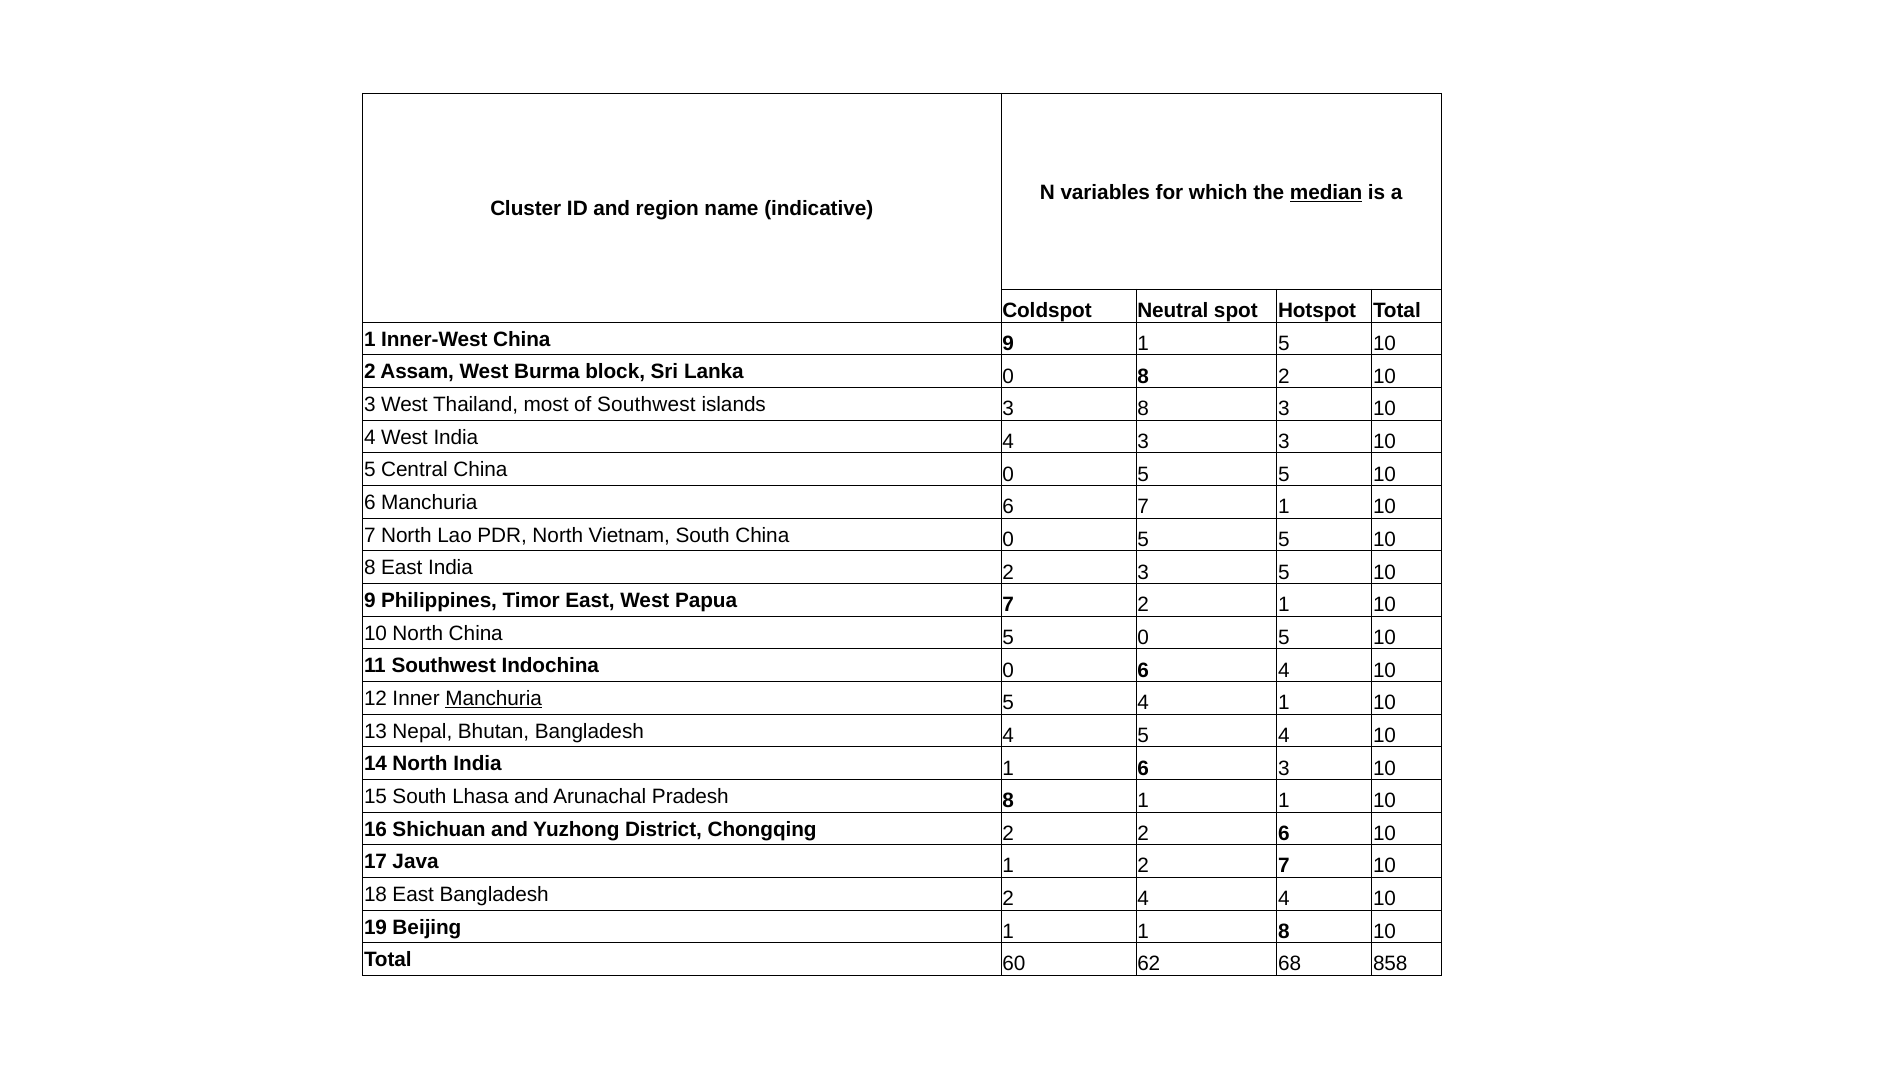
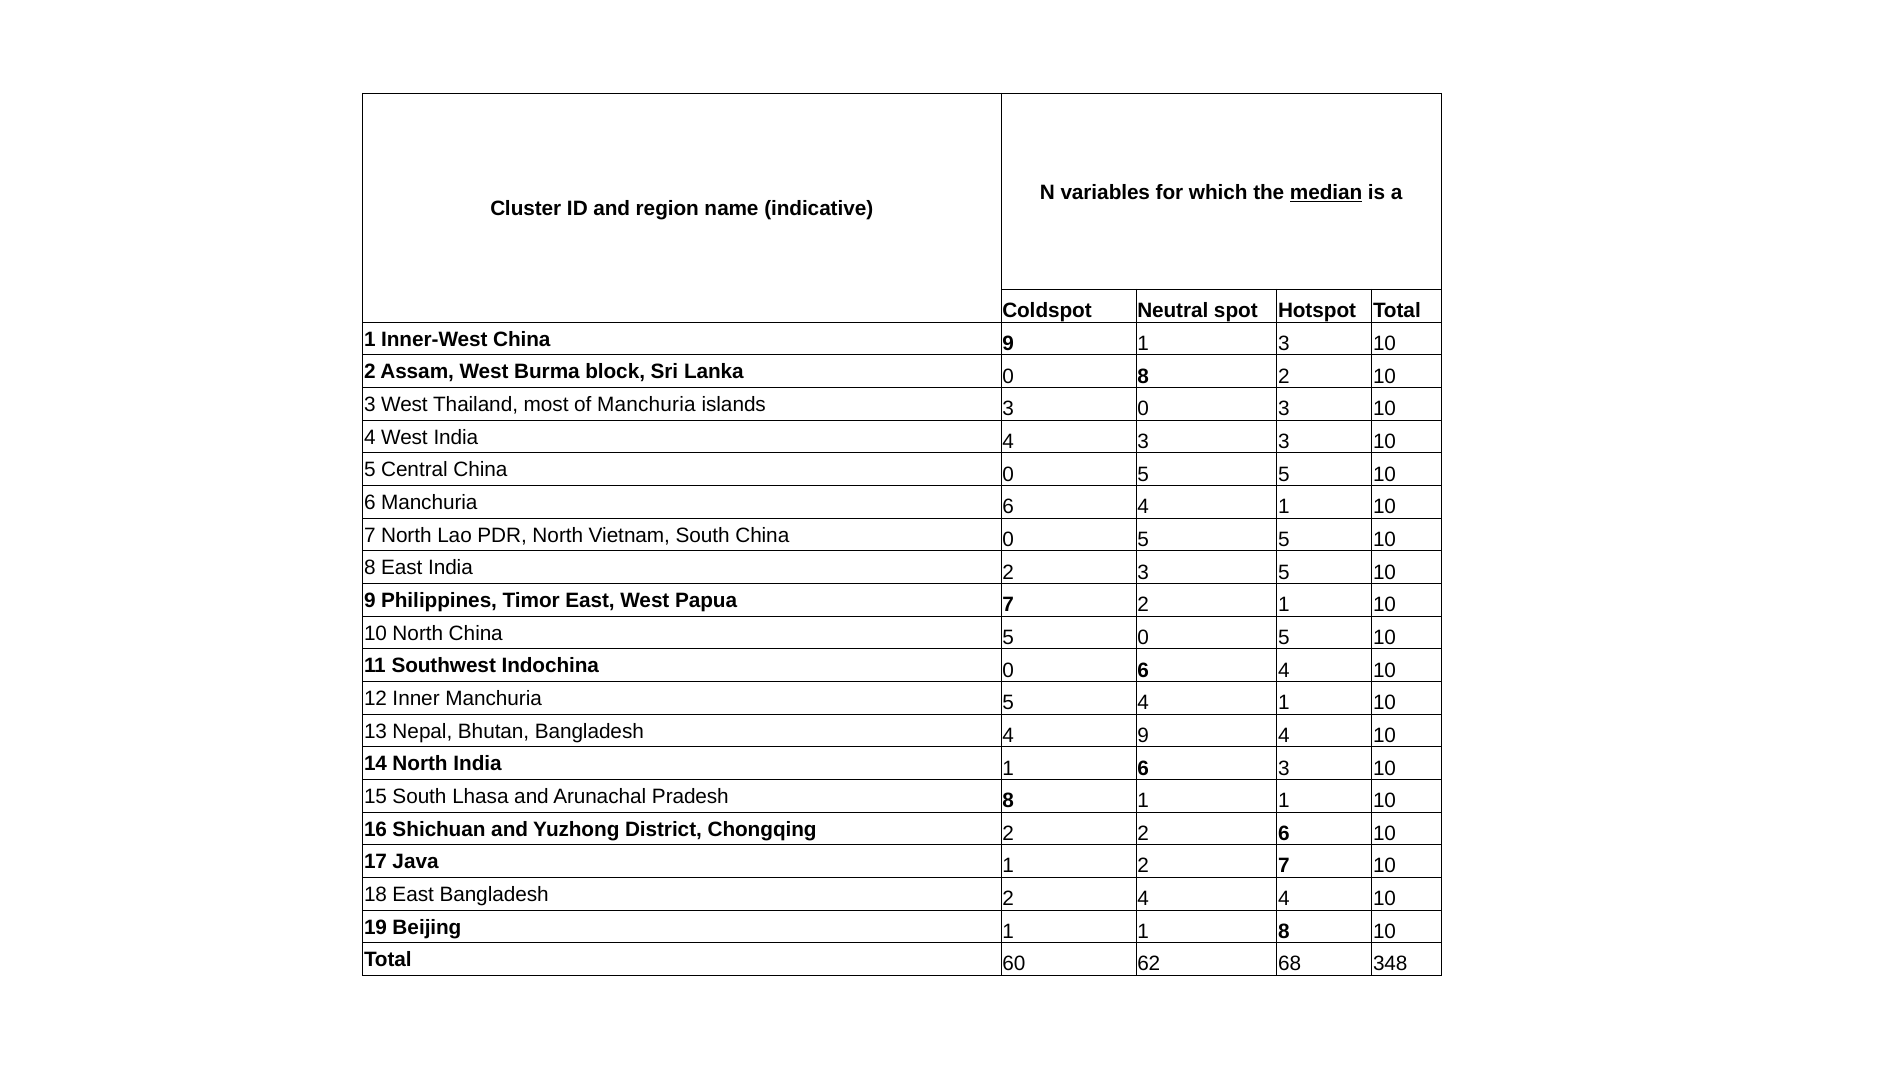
1 5: 5 -> 3
of Southwest: Southwest -> Manchuria
3 8: 8 -> 0
Manchuria 6 7: 7 -> 4
Manchuria at (494, 699) underline: present -> none
4 5: 5 -> 9
858: 858 -> 348
